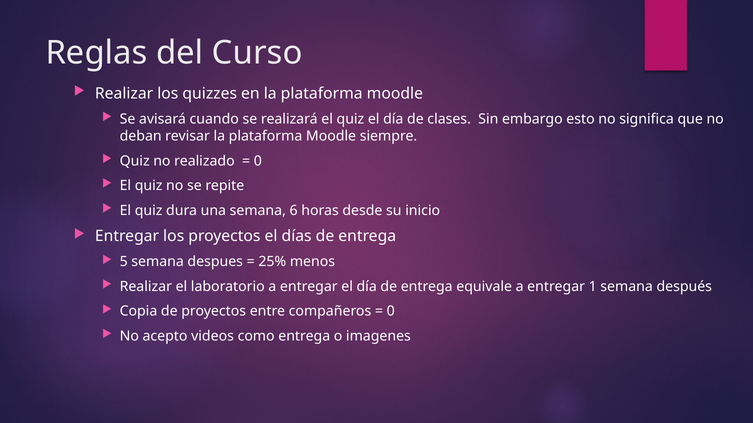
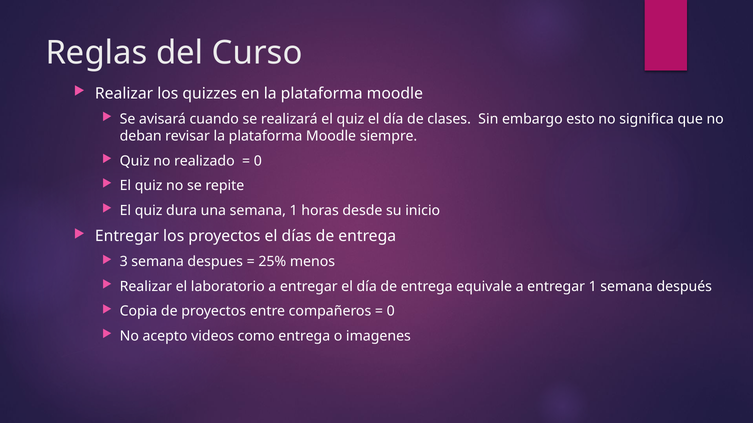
semana 6: 6 -> 1
5: 5 -> 3
